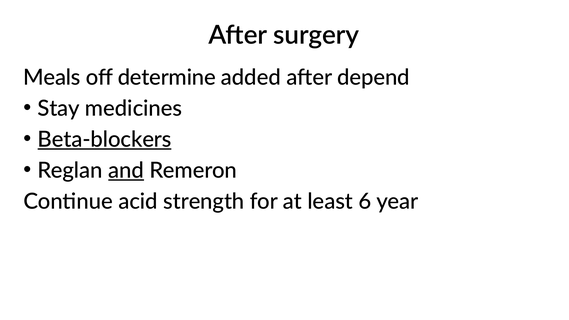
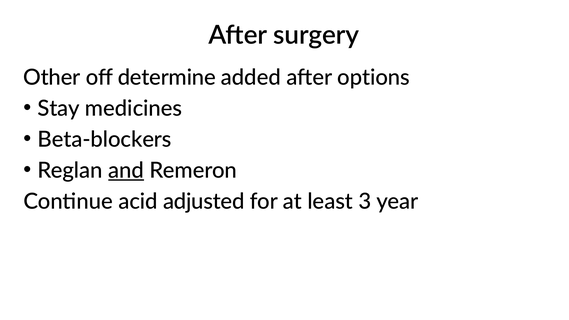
Meals: Meals -> Other
depend: depend -> options
Beta-blockers underline: present -> none
strength: strength -> adjusted
6: 6 -> 3
